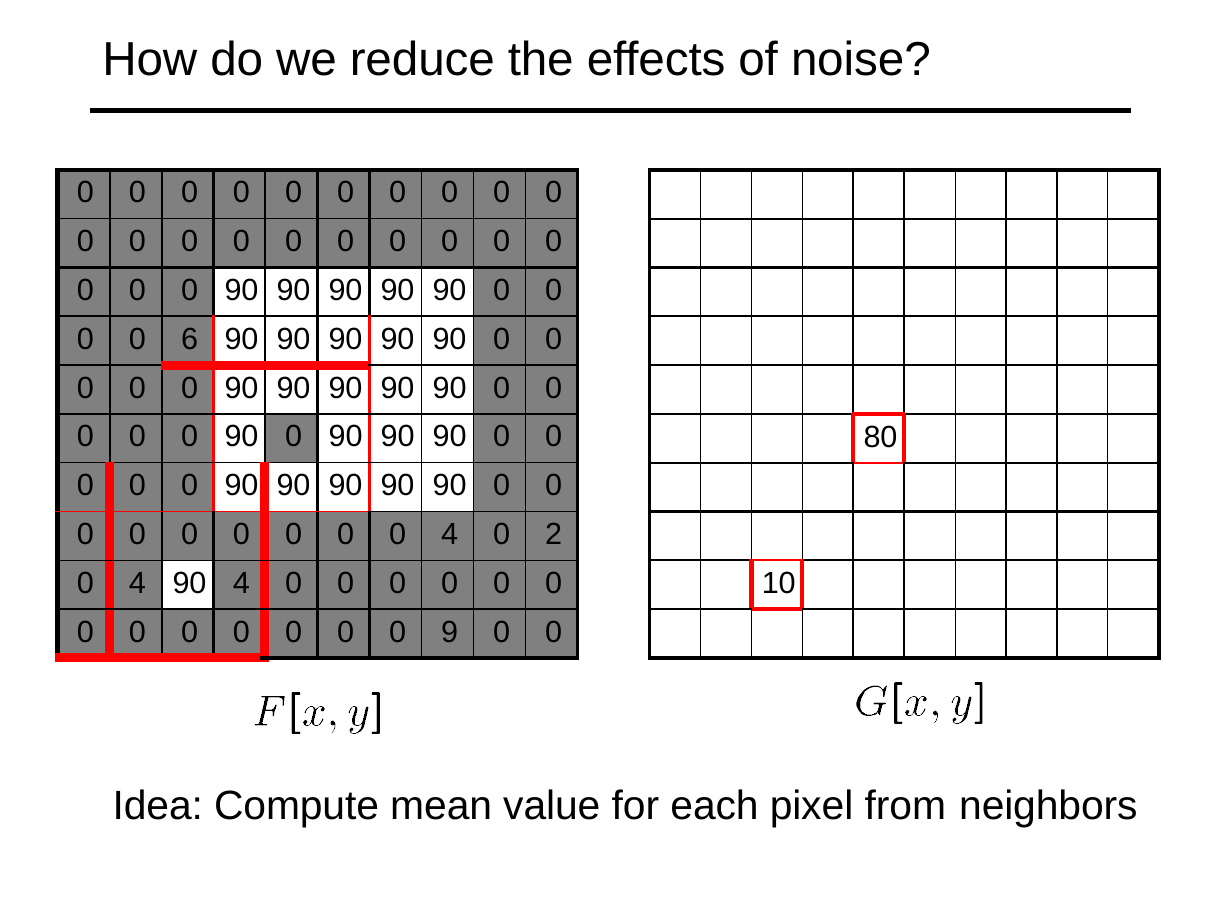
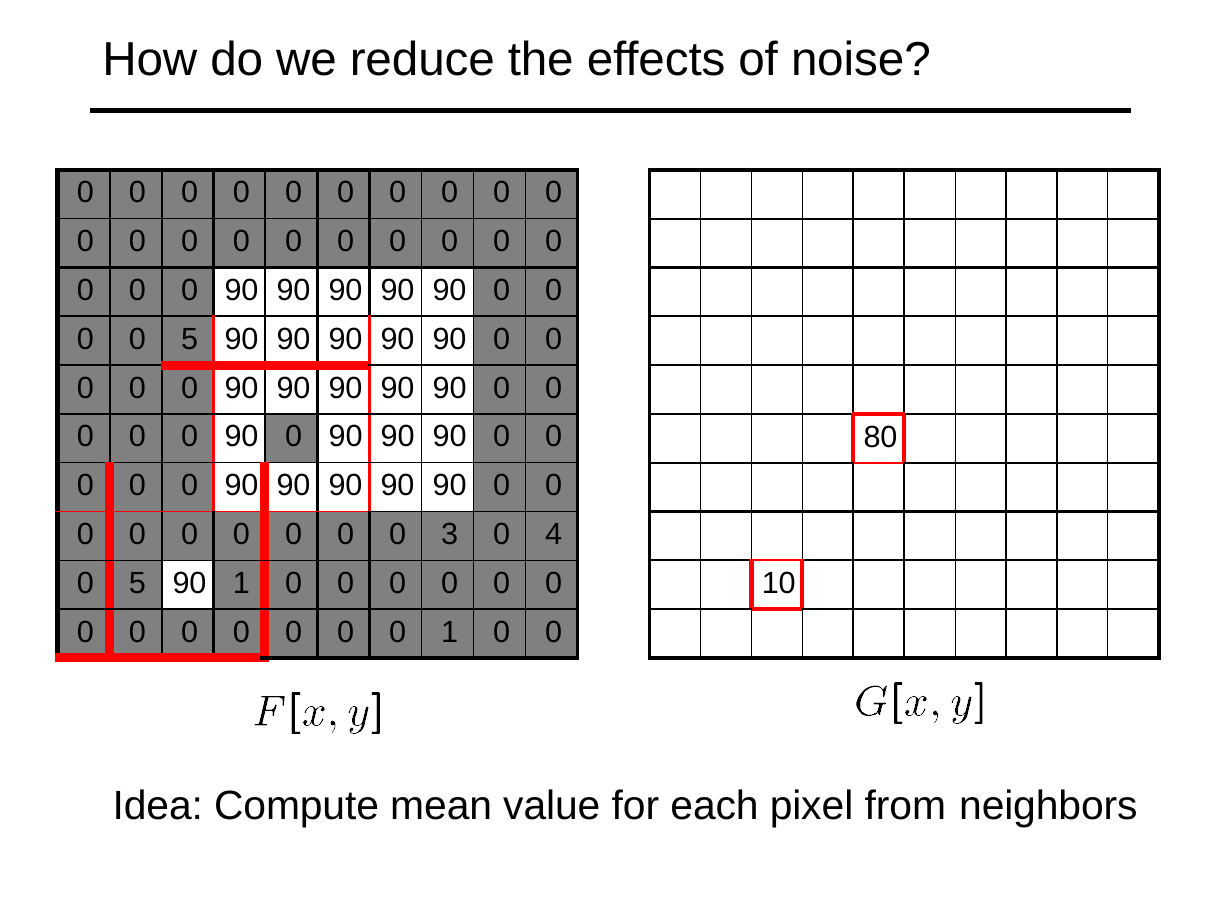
0 0 6: 6 -> 5
0 0 4: 4 -> 3
2: 2 -> 4
4 at (138, 583): 4 -> 5
90 4: 4 -> 1
0 9: 9 -> 1
